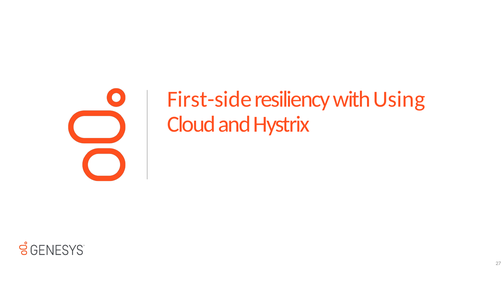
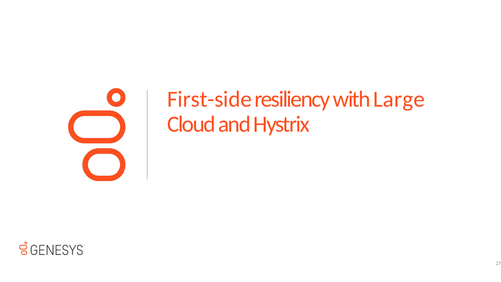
Using: Using -> Large
